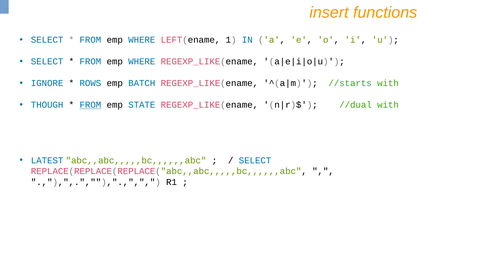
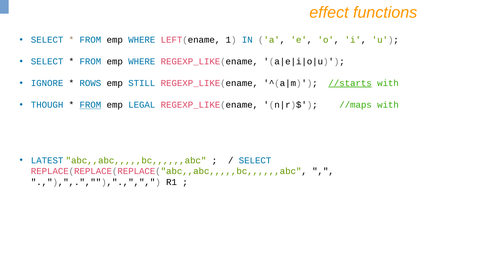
insert: insert -> effect
BATCH: BATCH -> STILL
//starts underline: none -> present
STATE: STATE -> LEGAL
//dual: //dual -> //maps
